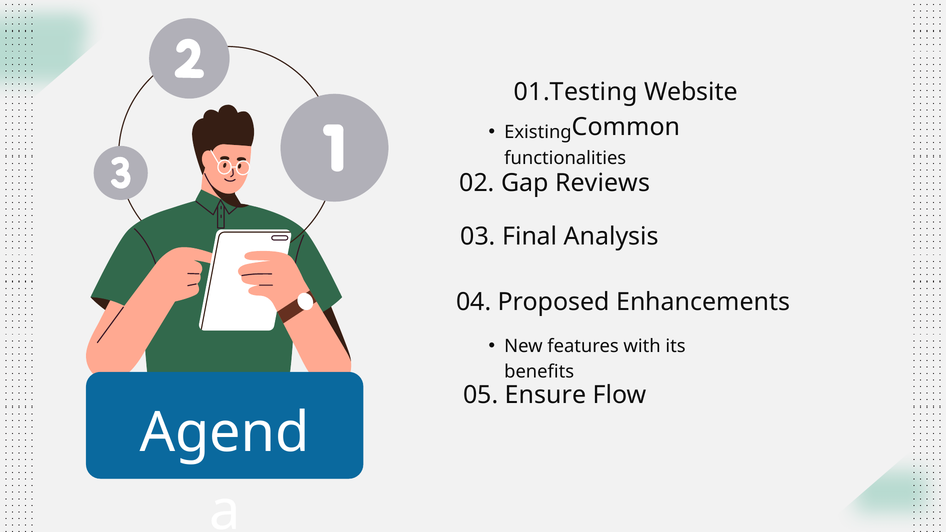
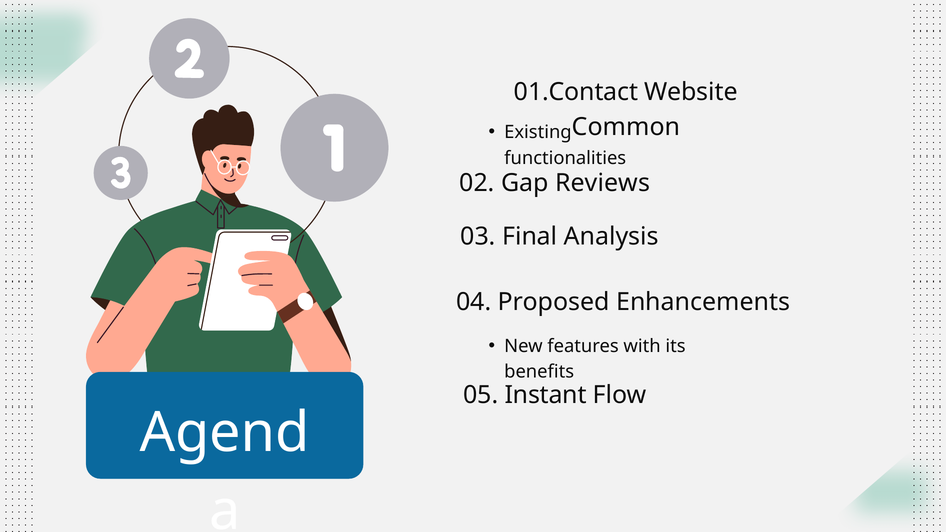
01.Testing: 01.Testing -> 01.Contact
Ensure: Ensure -> Instant
